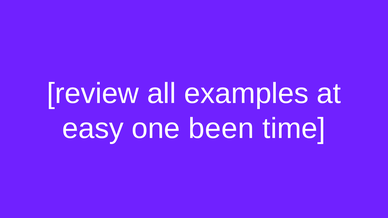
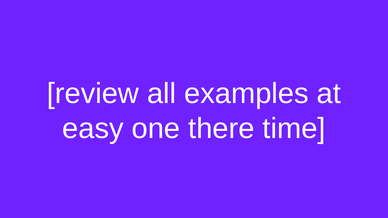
been: been -> there
